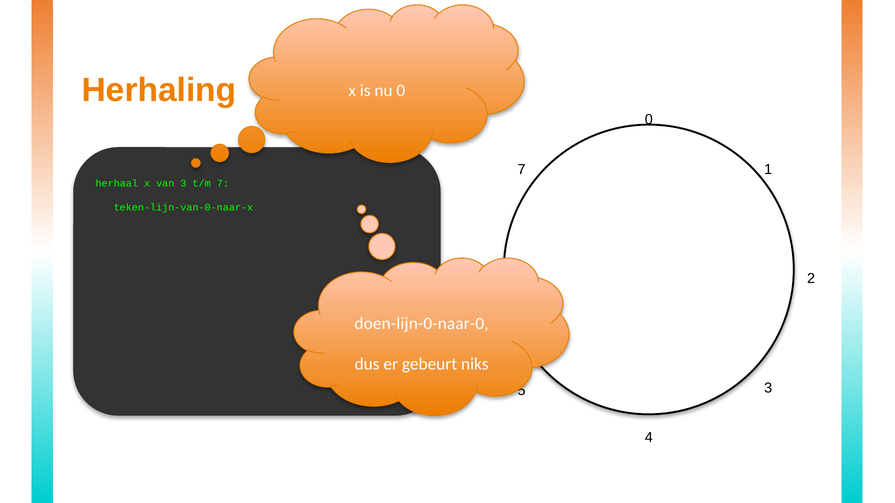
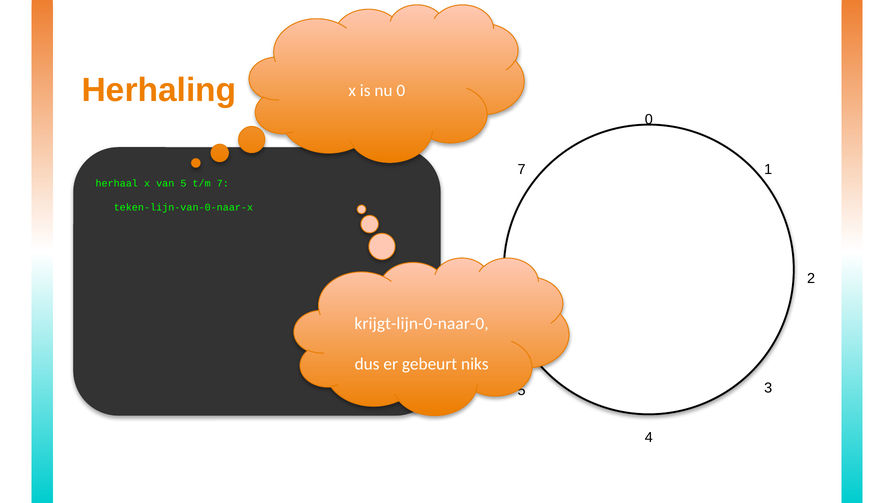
van 3: 3 -> 5
doen-lijn-0-naar-0: doen-lijn-0-naar-0 -> krijgt-lijn-0-naar-0
